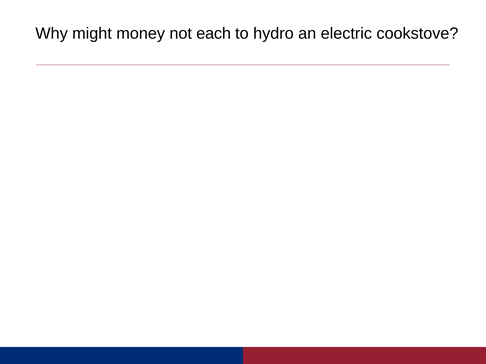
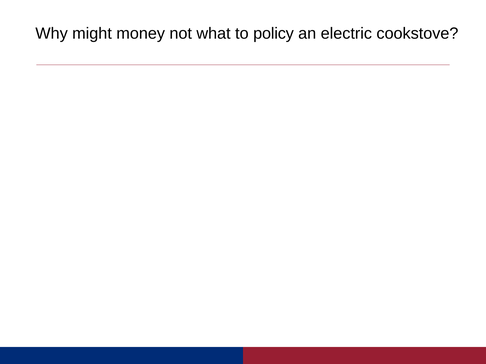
each: each -> what
hydro: hydro -> policy
